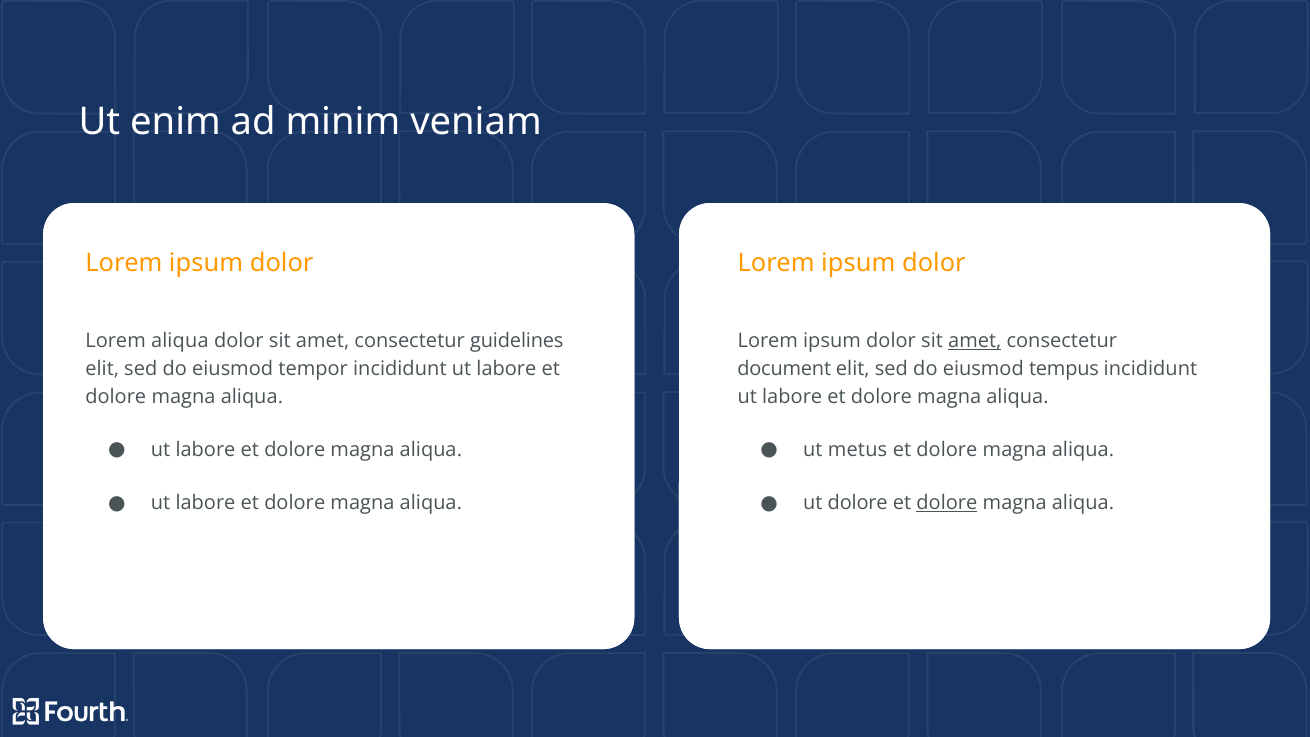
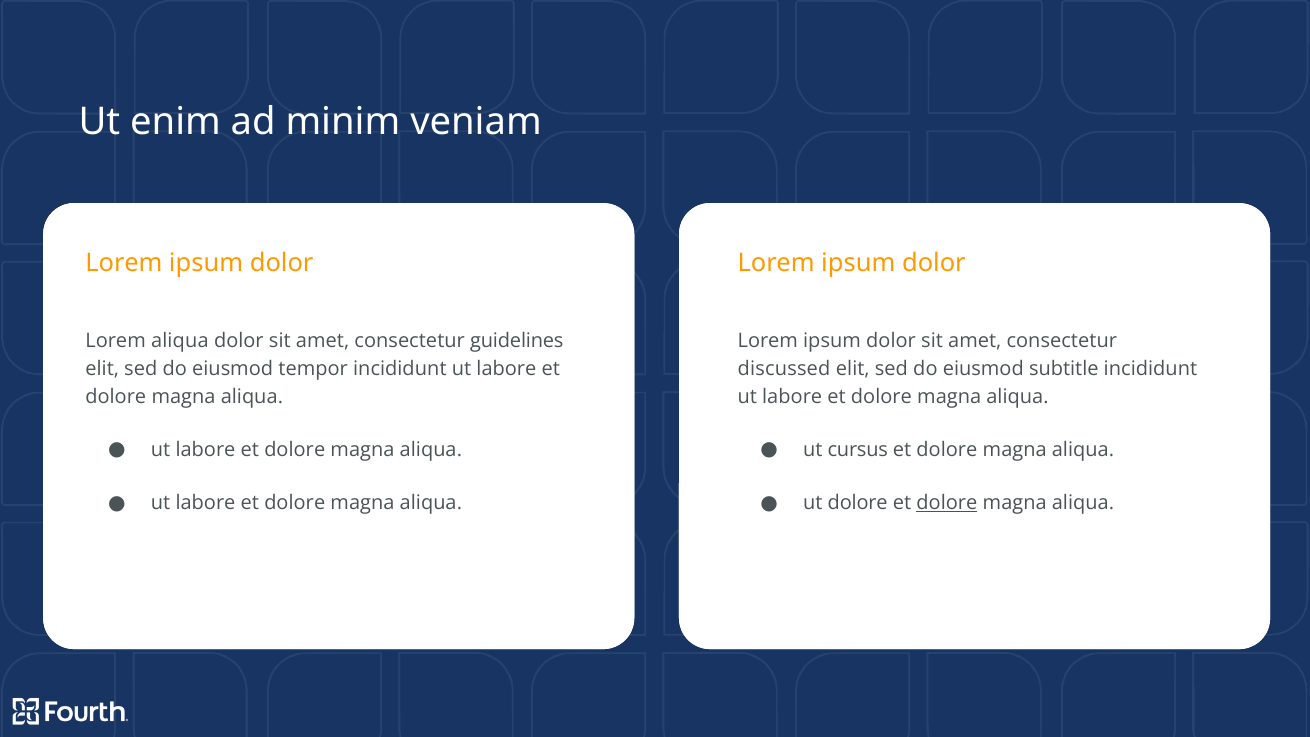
amet at (975, 341) underline: present -> none
document: document -> discussed
tempus: tempus -> subtitle
metus: metus -> cursus
